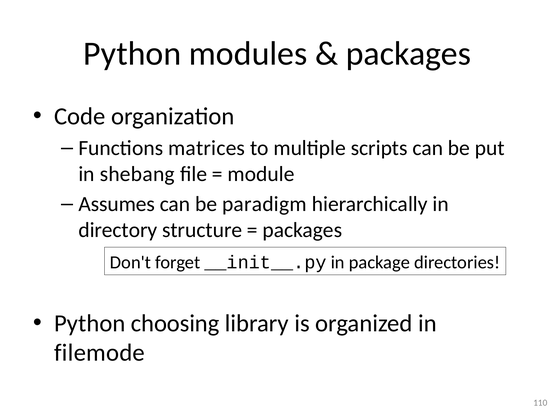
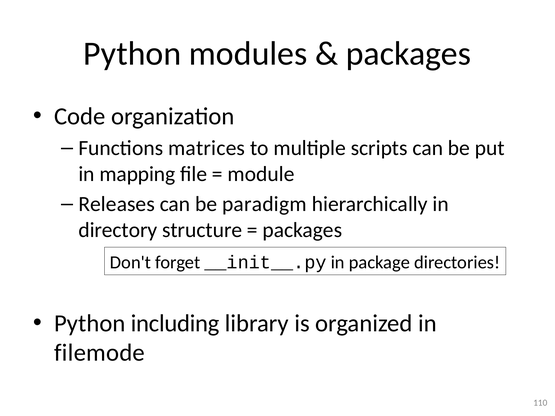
shebang: shebang -> mapping
Assumes: Assumes -> Releases
choosing: choosing -> including
